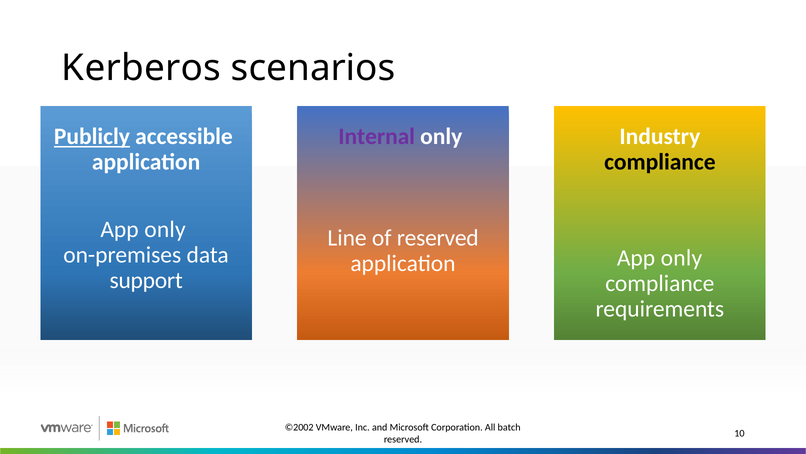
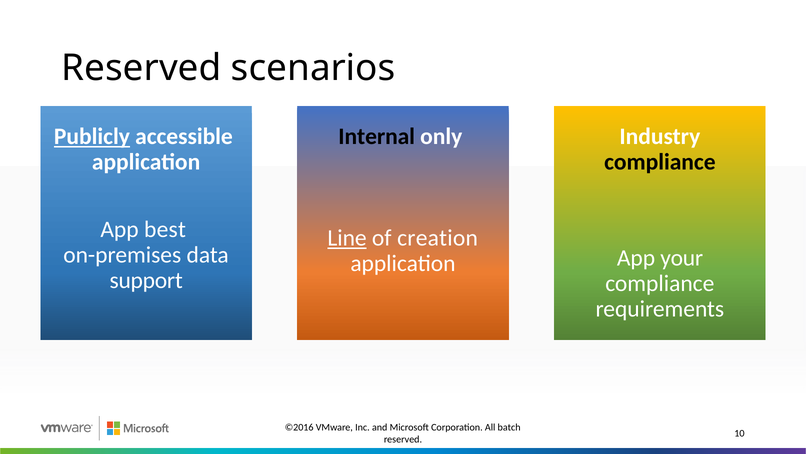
Kerberos at (141, 68): Kerberos -> Reserved
Internal colour: purple -> black
only at (165, 229): only -> best
Line underline: none -> present
of reserved: reserved -> creation
only at (681, 258): only -> your
©2002: ©2002 -> ©2016
